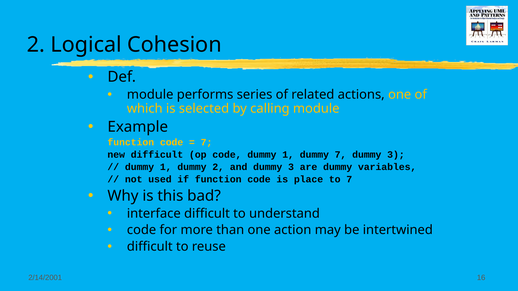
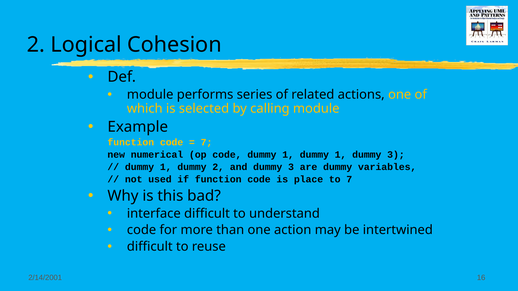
new difficult: difficult -> numerical
1 dummy 7: 7 -> 1
